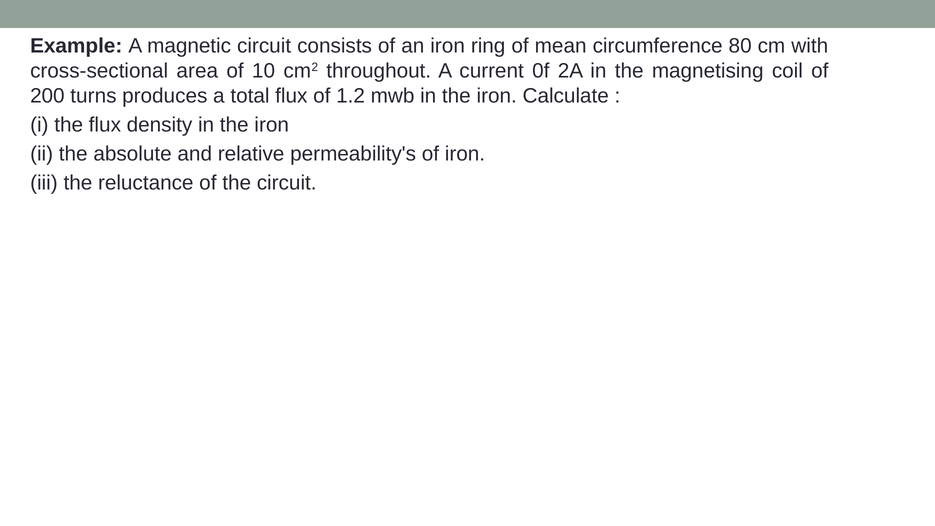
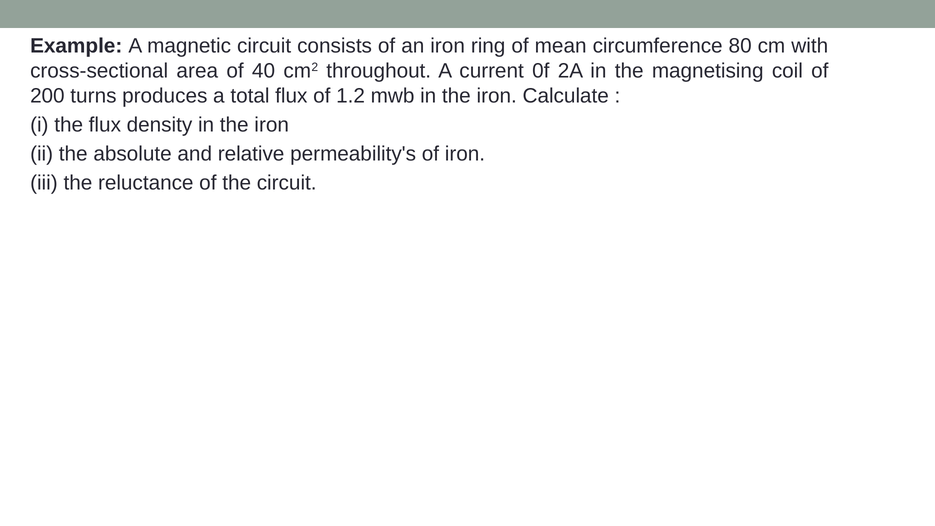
10: 10 -> 40
